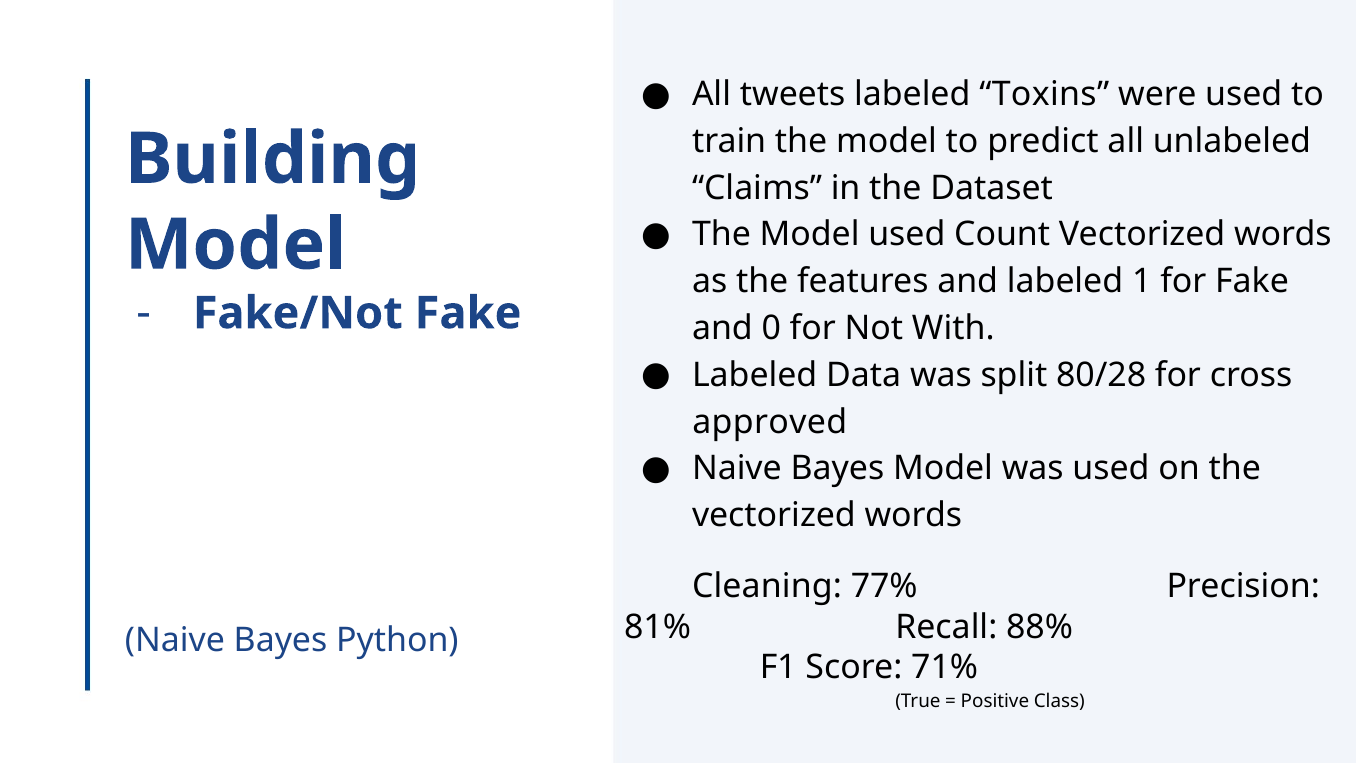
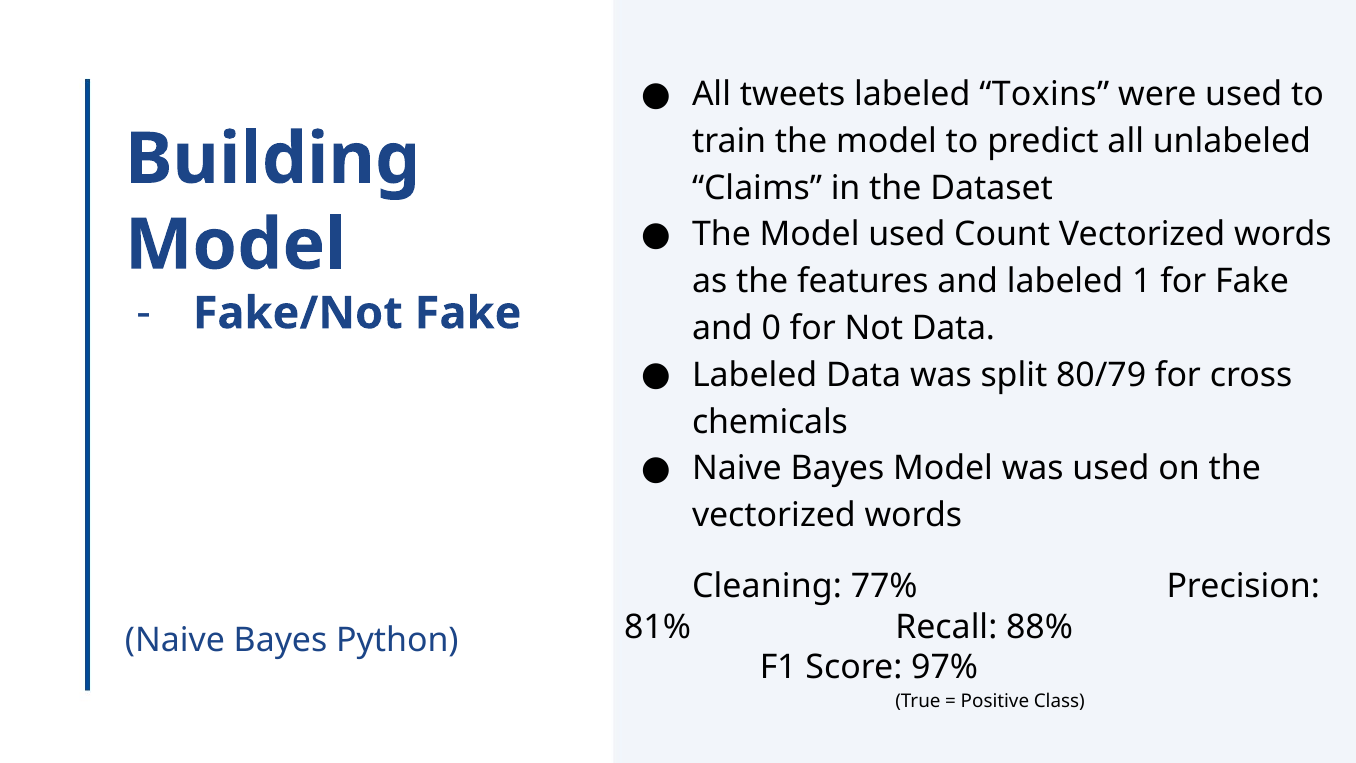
Not With: With -> Data
80/28: 80/28 -> 80/79
approved: approved -> chemicals
71%: 71% -> 97%
